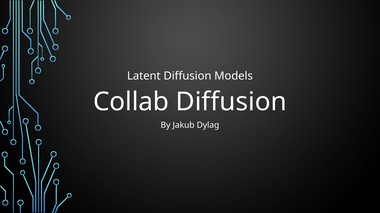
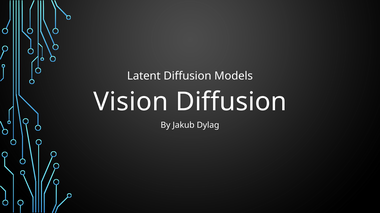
Collab: Collab -> Vision
